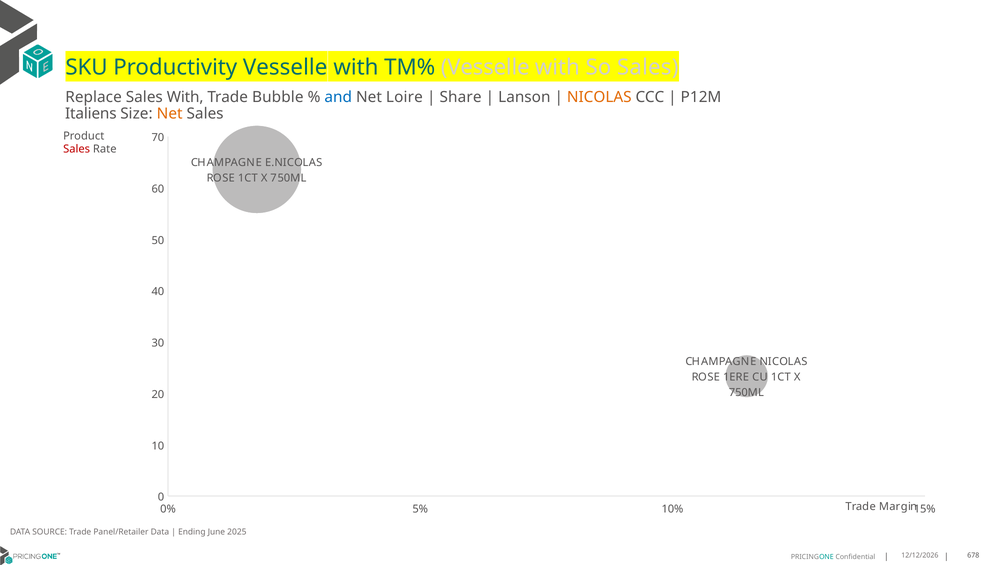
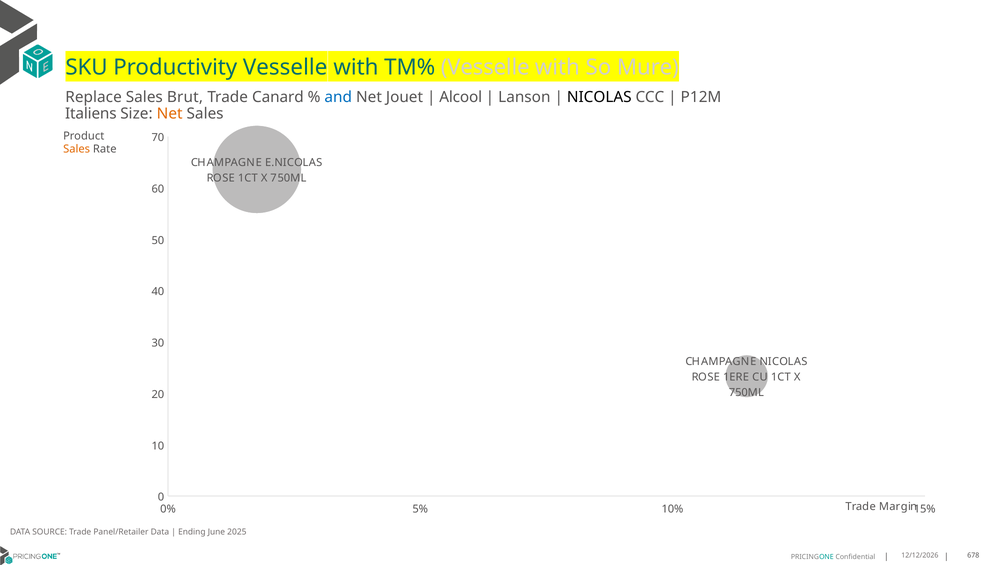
So Sales: Sales -> Mure
Sales With: With -> Brut
Bubble: Bubble -> Canard
Loire: Loire -> Jouet
Share: Share -> Alcool
NICOLAS at (599, 97) colour: orange -> black
Sales at (77, 149) colour: red -> orange
